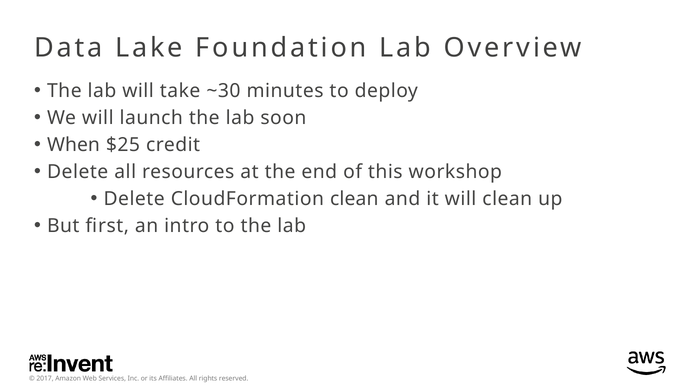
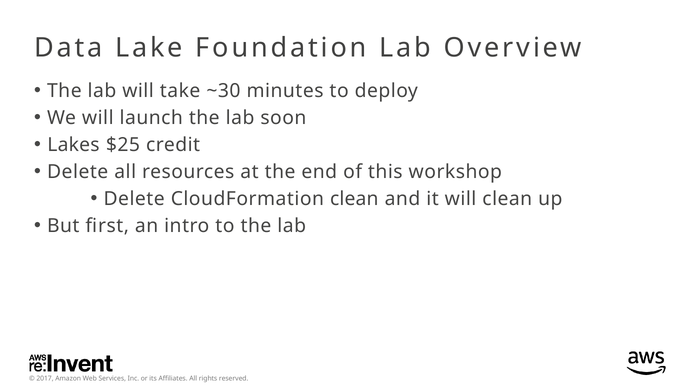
When: When -> Lakes
